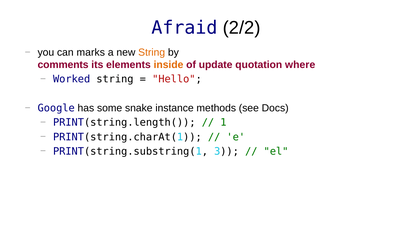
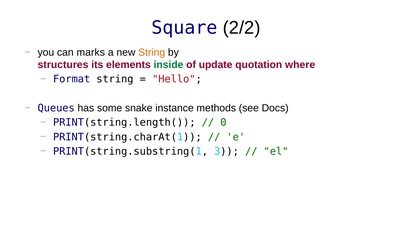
Afraid: Afraid -> Square
comments: comments -> structures
inside colour: orange -> green
Worked: Worked -> Format
Google: Google -> Queues
1: 1 -> 0
